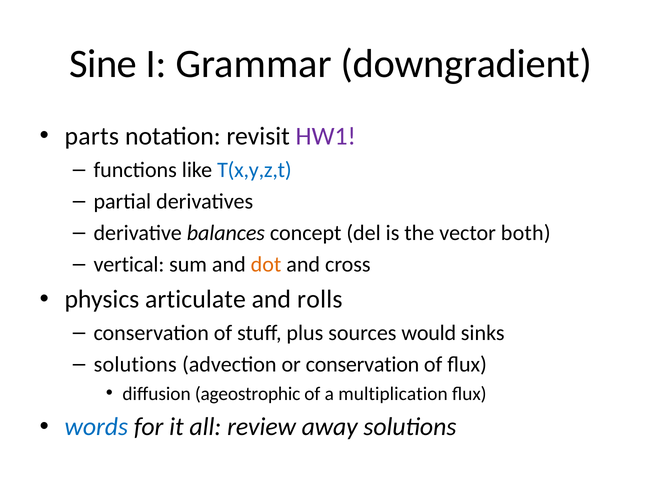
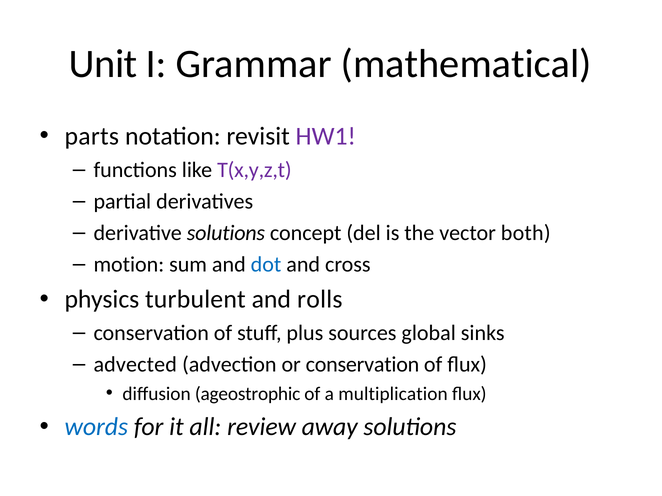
Sine: Sine -> Unit
downgradient: downgradient -> mathematical
T(x,y,z,t colour: blue -> purple
derivative balances: balances -> solutions
vertical: vertical -> motion
dot colour: orange -> blue
articulate: articulate -> turbulent
would: would -> global
solutions at (135, 365): solutions -> advected
